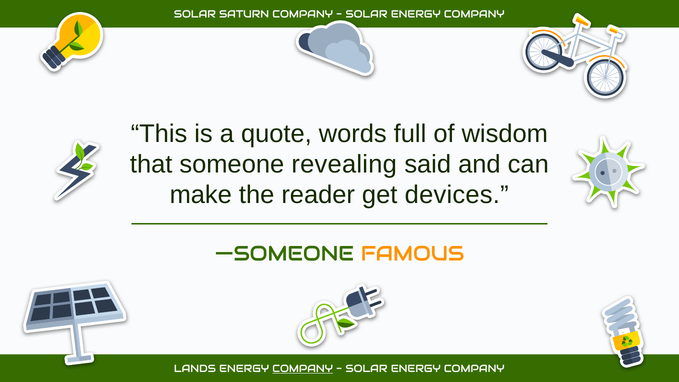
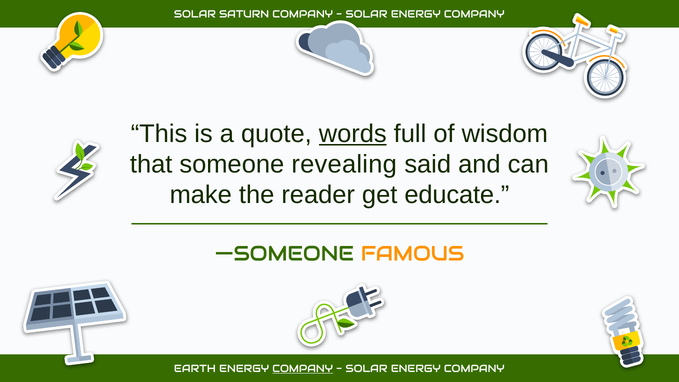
words underline: none -> present
devices: devices -> educate
LANDS: LANDS -> EARTH
